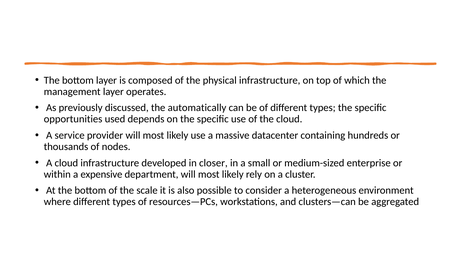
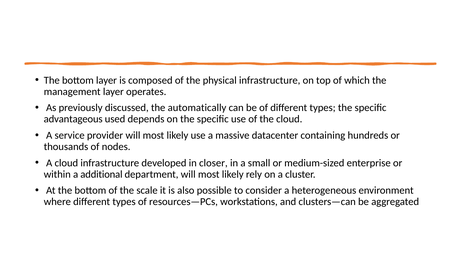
opportunities: opportunities -> advantageous
expensive: expensive -> additional
